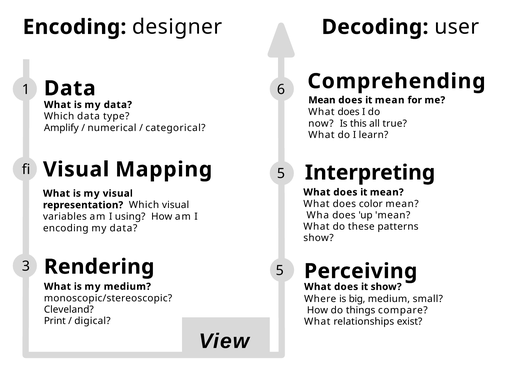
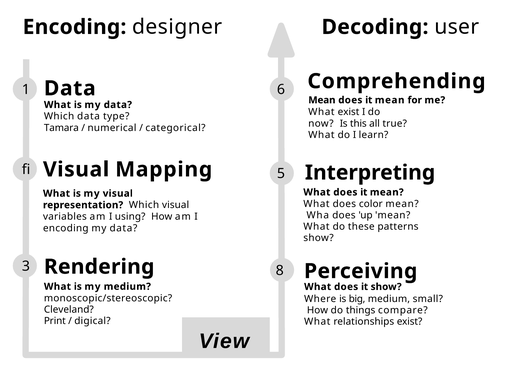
does at (349, 112): does -> exist
Amplify: Amplify -> Tamara
3 5: 5 -> 8
